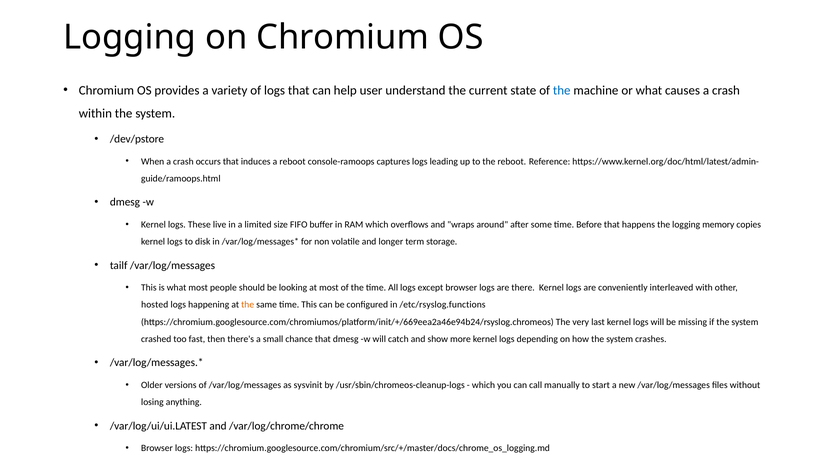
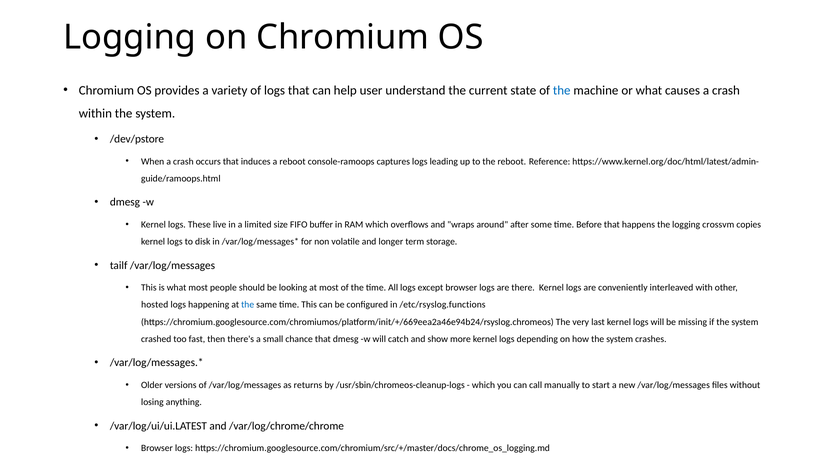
memory: memory -> crossvm
the at (248, 305) colour: orange -> blue
sysvinit: sysvinit -> returns
